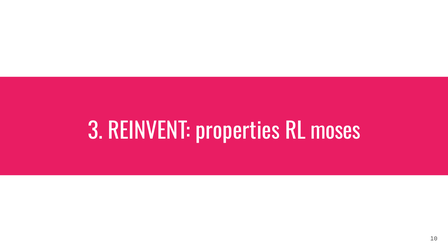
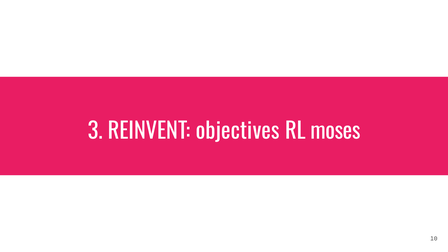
properties: properties -> objectives
